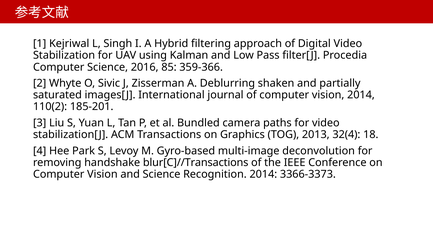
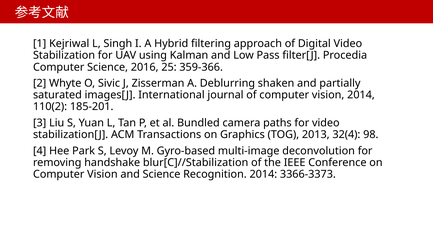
85: 85 -> 25
18: 18 -> 98
blur[C]//Transactions: blur[C]//Transactions -> blur[C]//Stabilization
